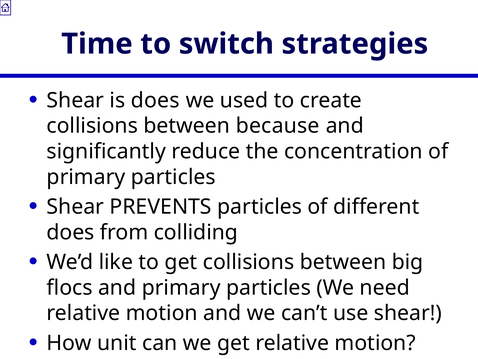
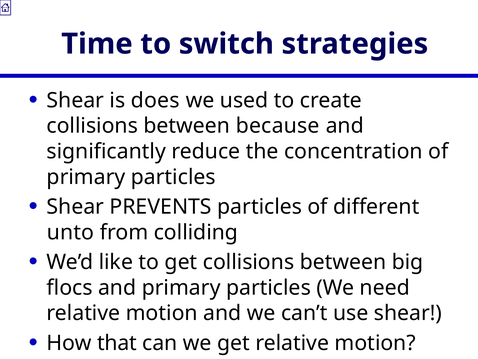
does at (71, 232): does -> unto
unit: unit -> that
